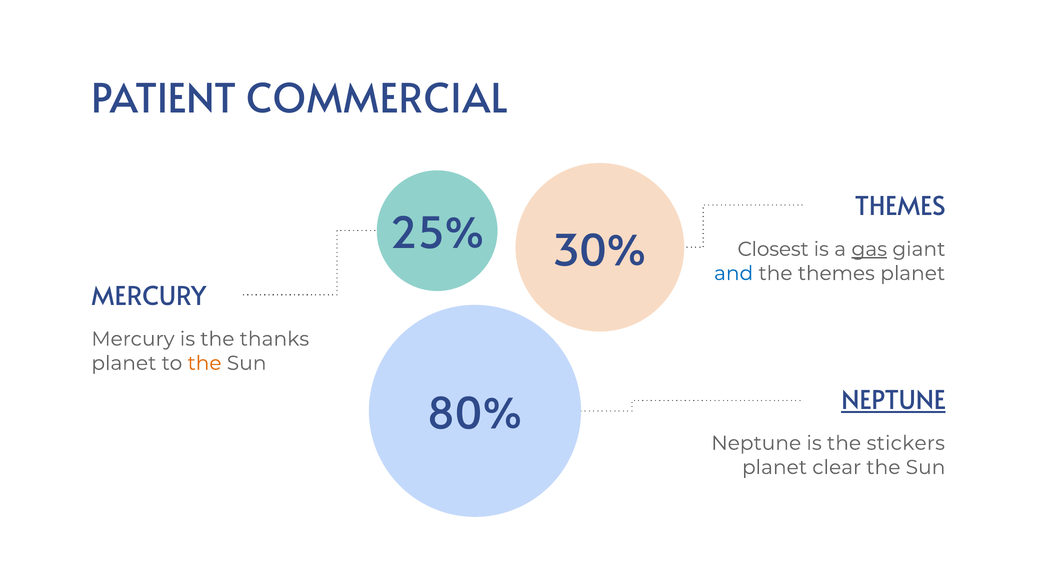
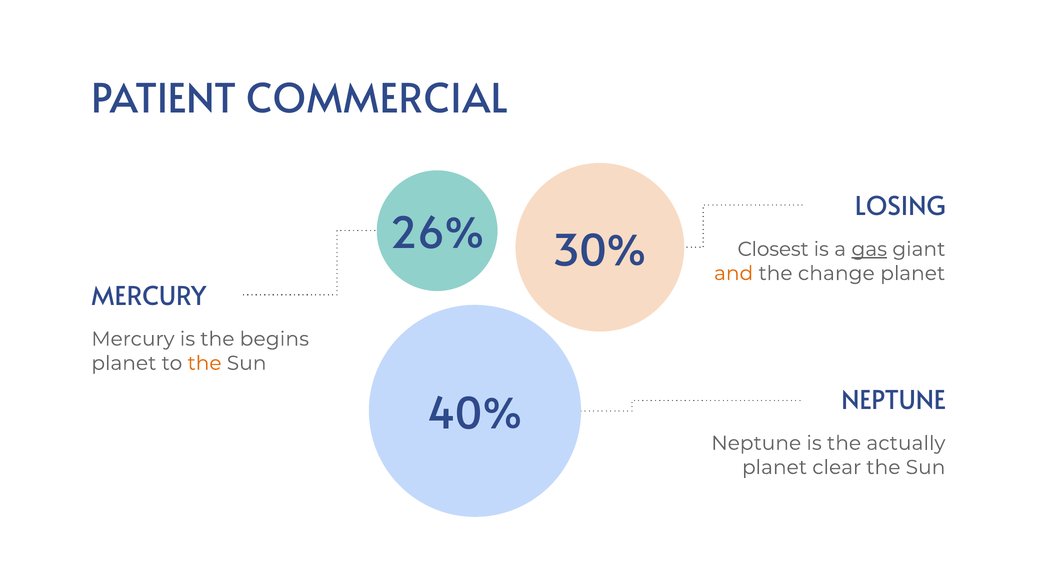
THEMES at (900, 207): THEMES -> LOSING
25%: 25% -> 26%
and colour: blue -> orange
the themes: themes -> change
thanks: thanks -> begins
NEPTUNE at (894, 401) underline: present -> none
80%: 80% -> 40%
stickers: stickers -> actually
